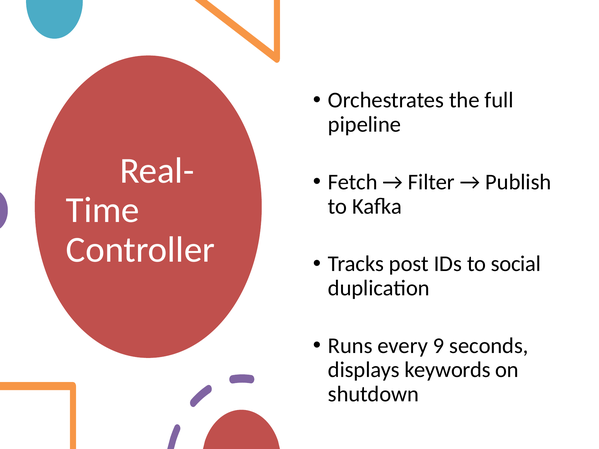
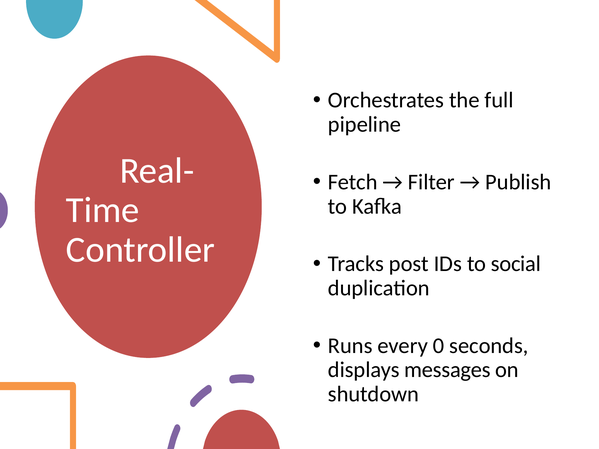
9: 9 -> 0
keywords: keywords -> messages
